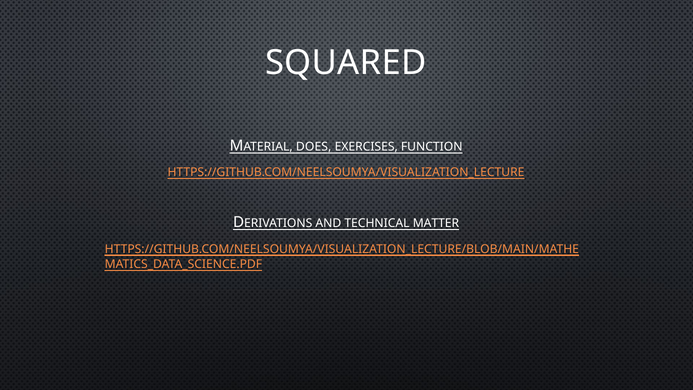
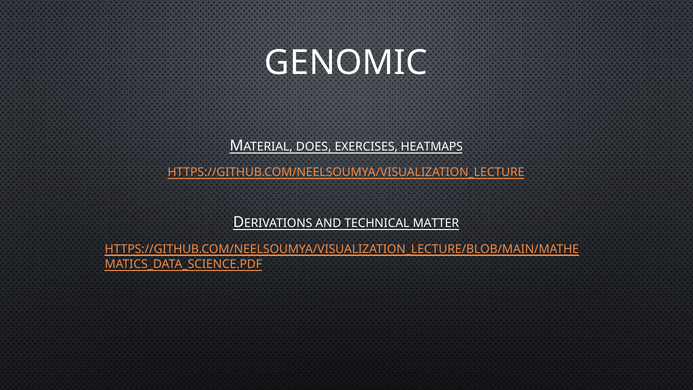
SQUARED: SQUARED -> GENOMIC
FUNCTION: FUNCTION -> HEATMAPS
